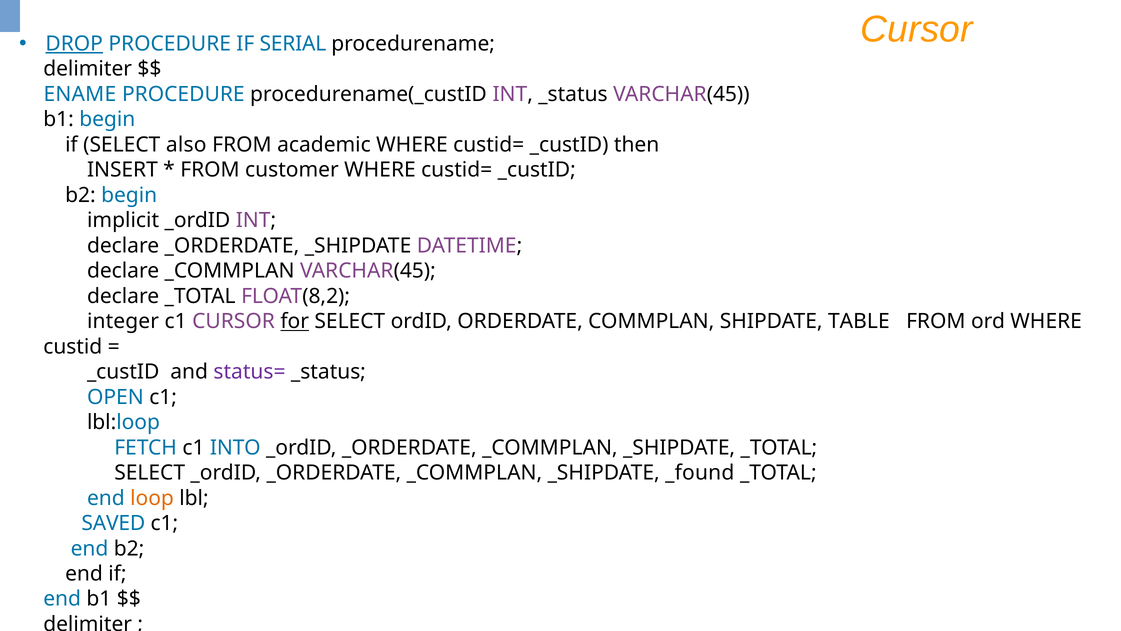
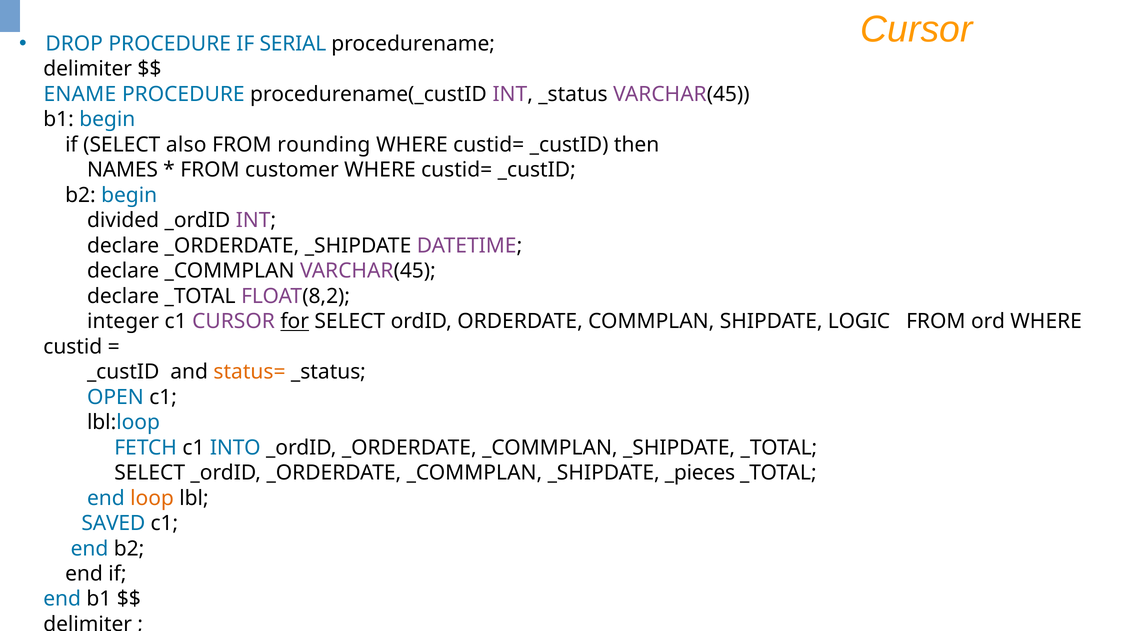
DROP underline: present -> none
academic: academic -> rounding
INSERT: INSERT -> NAMES
implicit: implicit -> divided
TABLE: TABLE -> LOGIC
status= colour: purple -> orange
_found: _found -> _pieces
